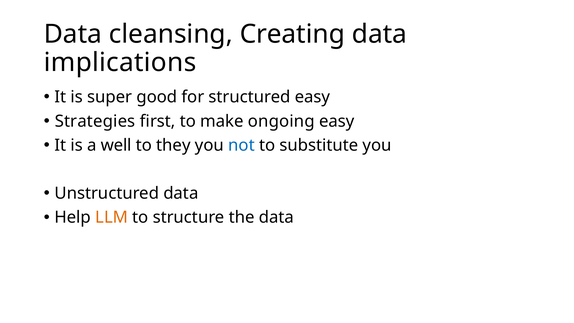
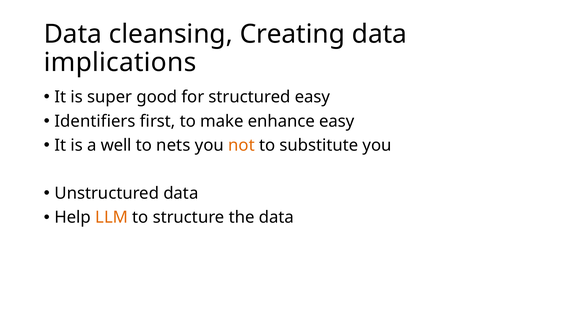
Strategies: Strategies -> Identifiers
ongoing: ongoing -> enhance
they: they -> nets
not colour: blue -> orange
